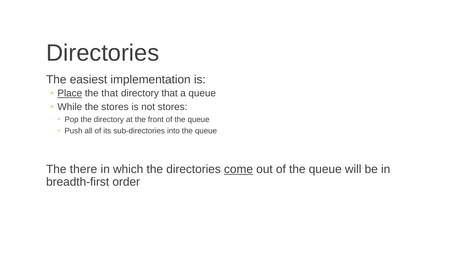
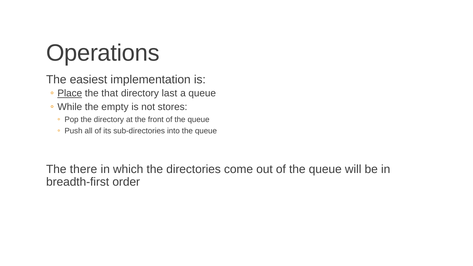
Directories at (103, 53): Directories -> Operations
directory that: that -> last
the stores: stores -> empty
come underline: present -> none
